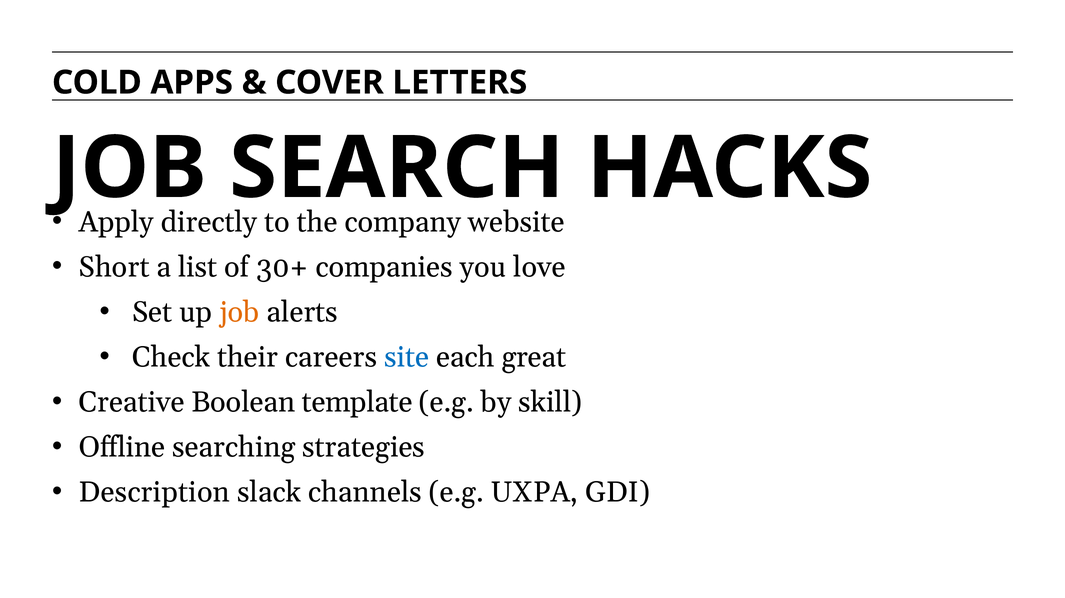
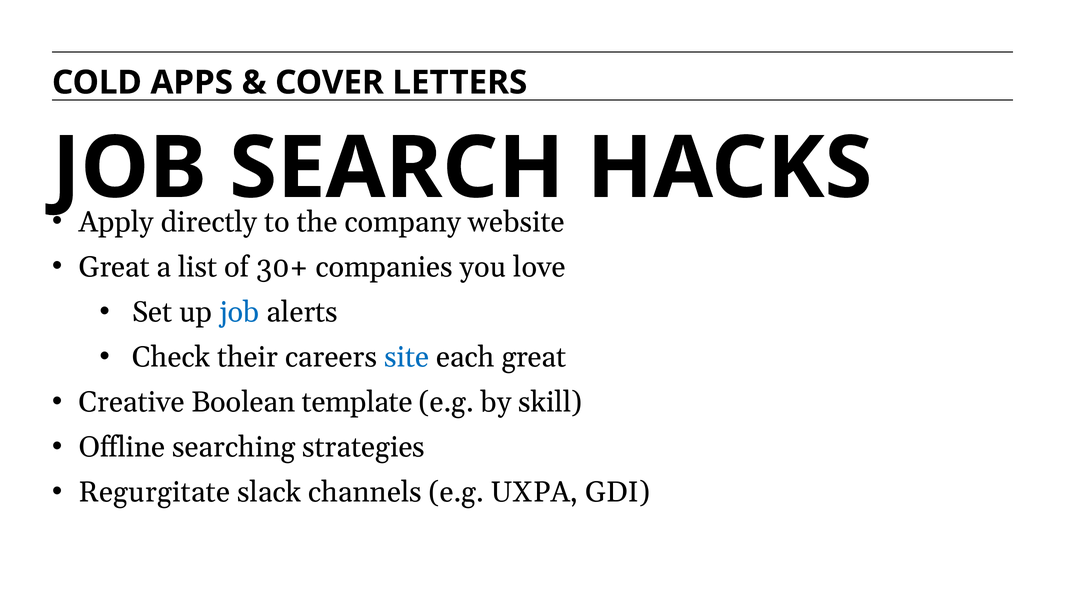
Short at (114, 267): Short -> Great
job at (240, 312) colour: orange -> blue
Description: Description -> Regurgitate
